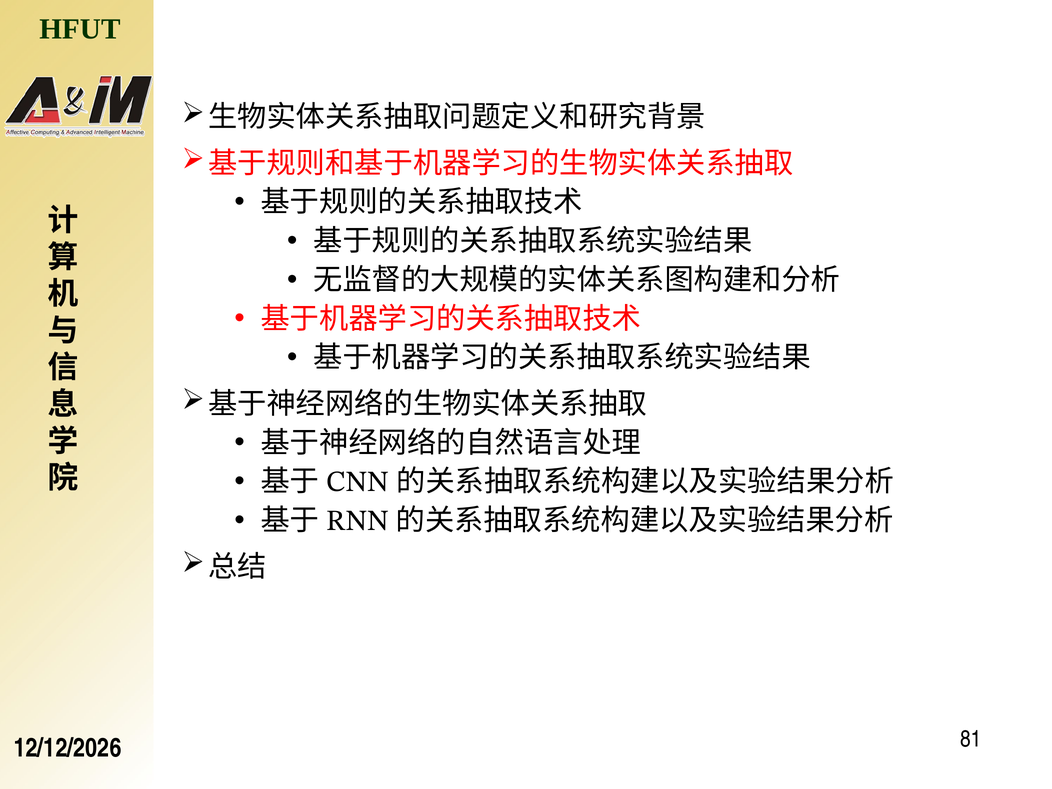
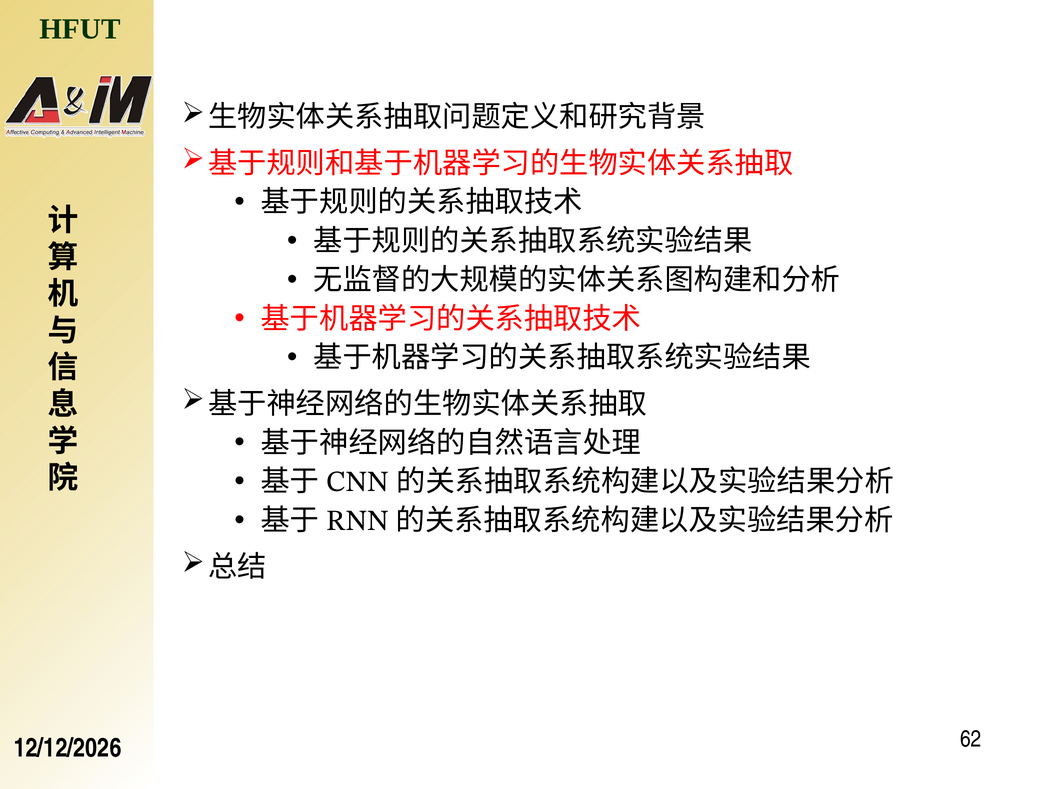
81: 81 -> 62
